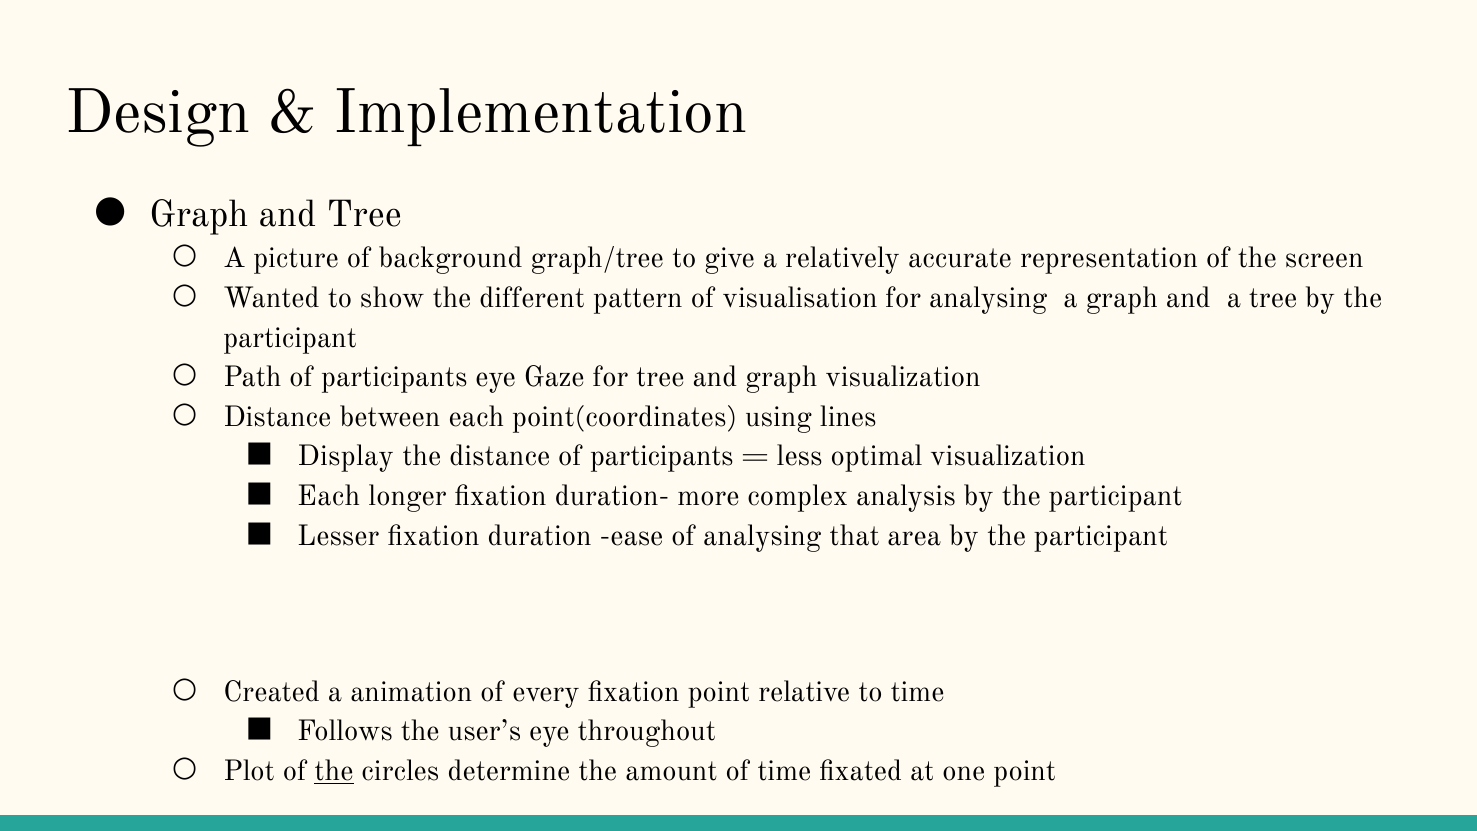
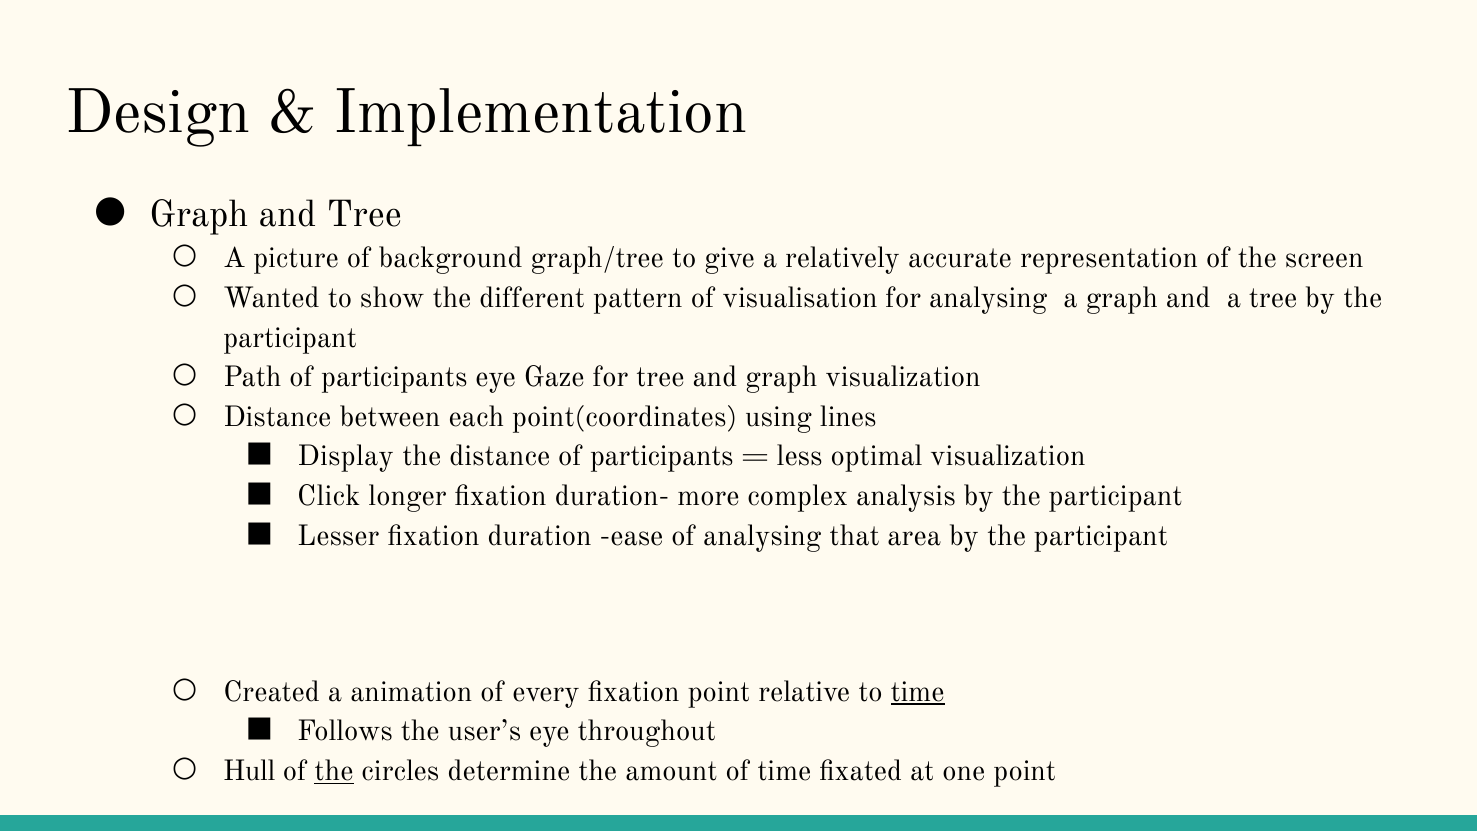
Each at (329, 496): Each -> Click
time at (918, 692) underline: none -> present
Plot: Plot -> Hull
